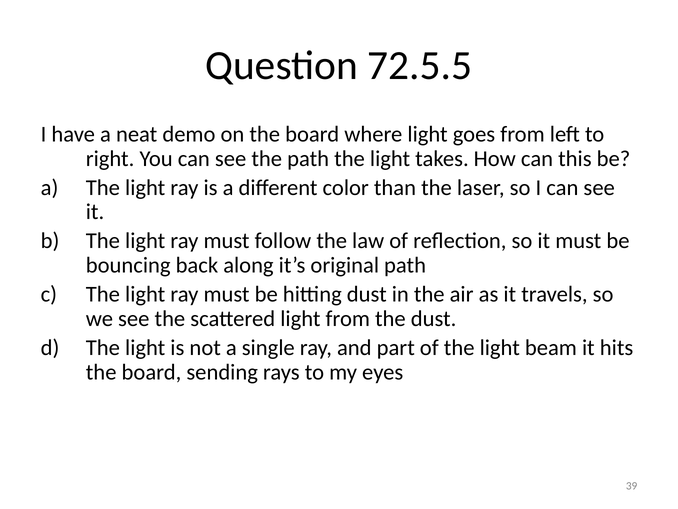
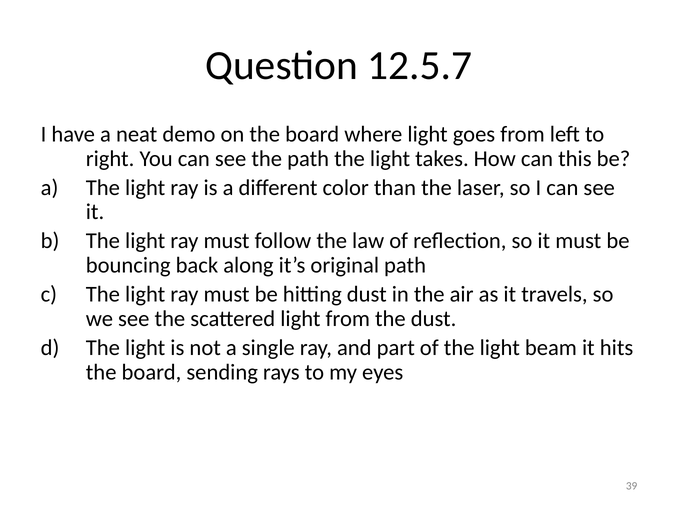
72.5.5: 72.5.5 -> 12.5.7
